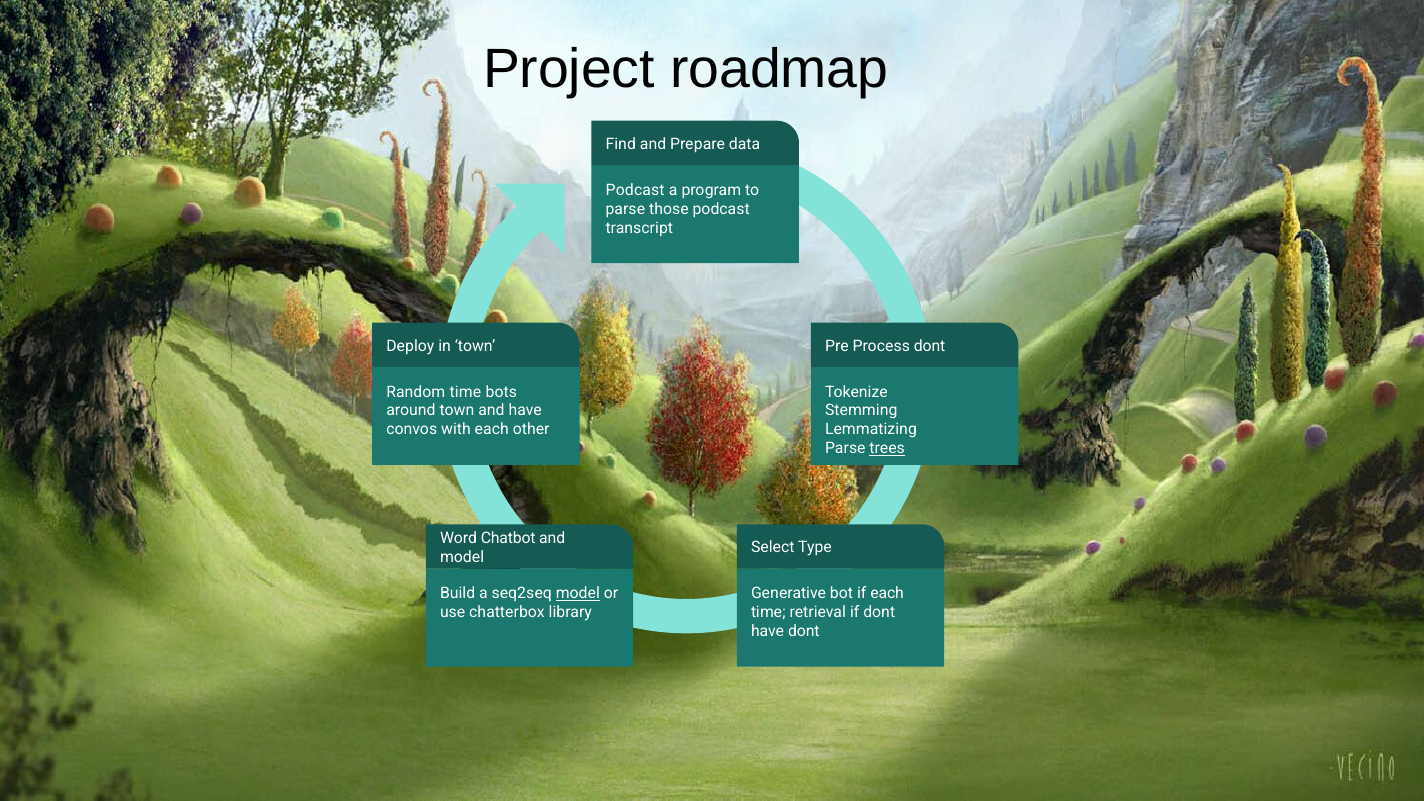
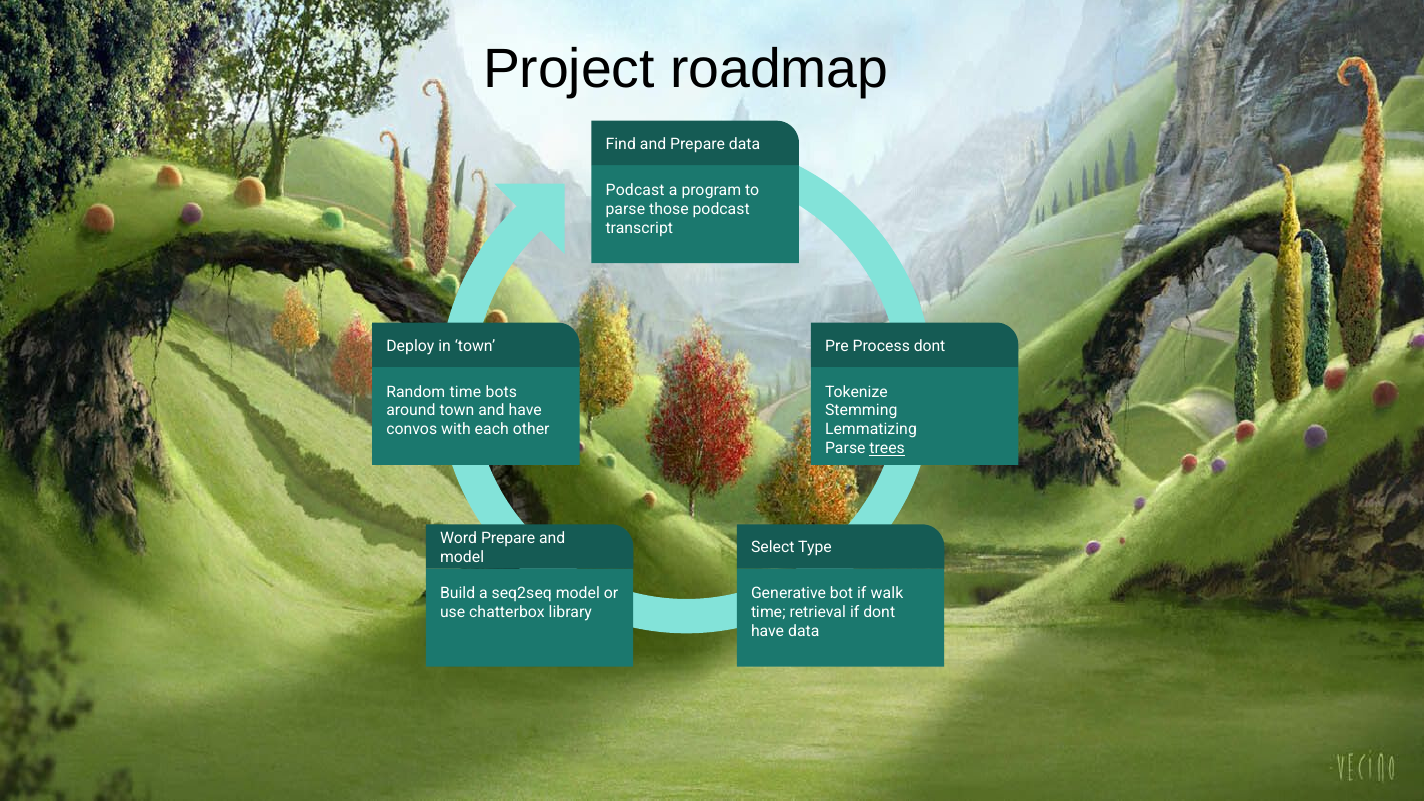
Word Chatbot: Chatbot -> Prepare
model at (578, 594) underline: present -> none
if each: each -> walk
have dont: dont -> data
